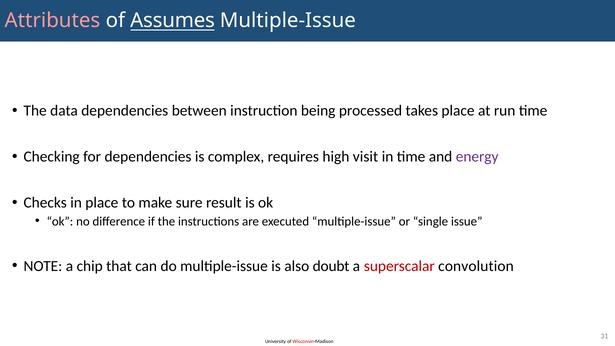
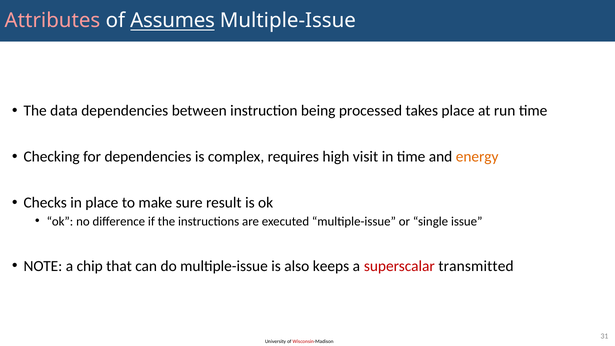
energy colour: purple -> orange
doubt: doubt -> keeps
convolution: convolution -> transmitted
